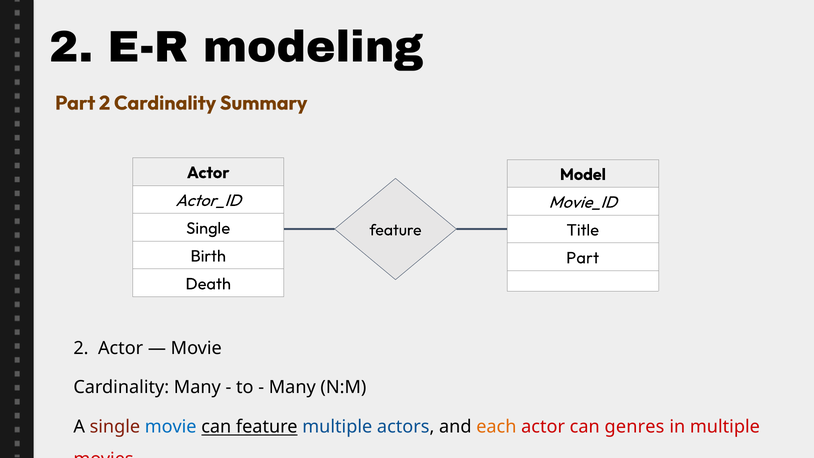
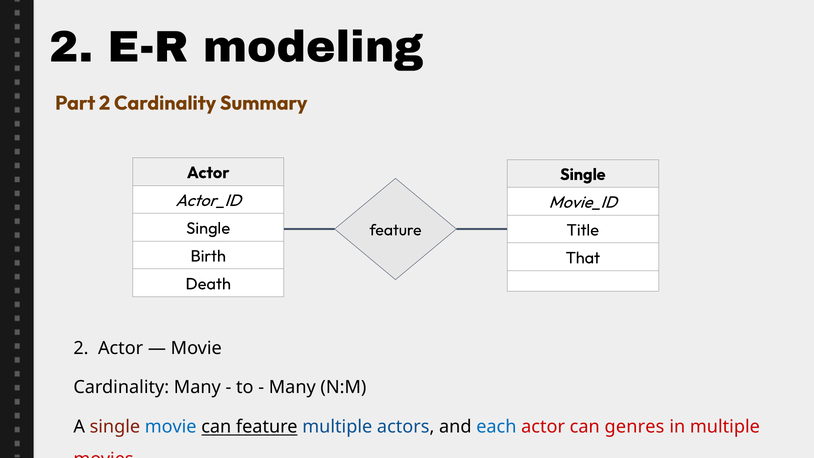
Model at (583, 174): Model -> Single
Part at (583, 258): Part -> That
each colour: orange -> blue
